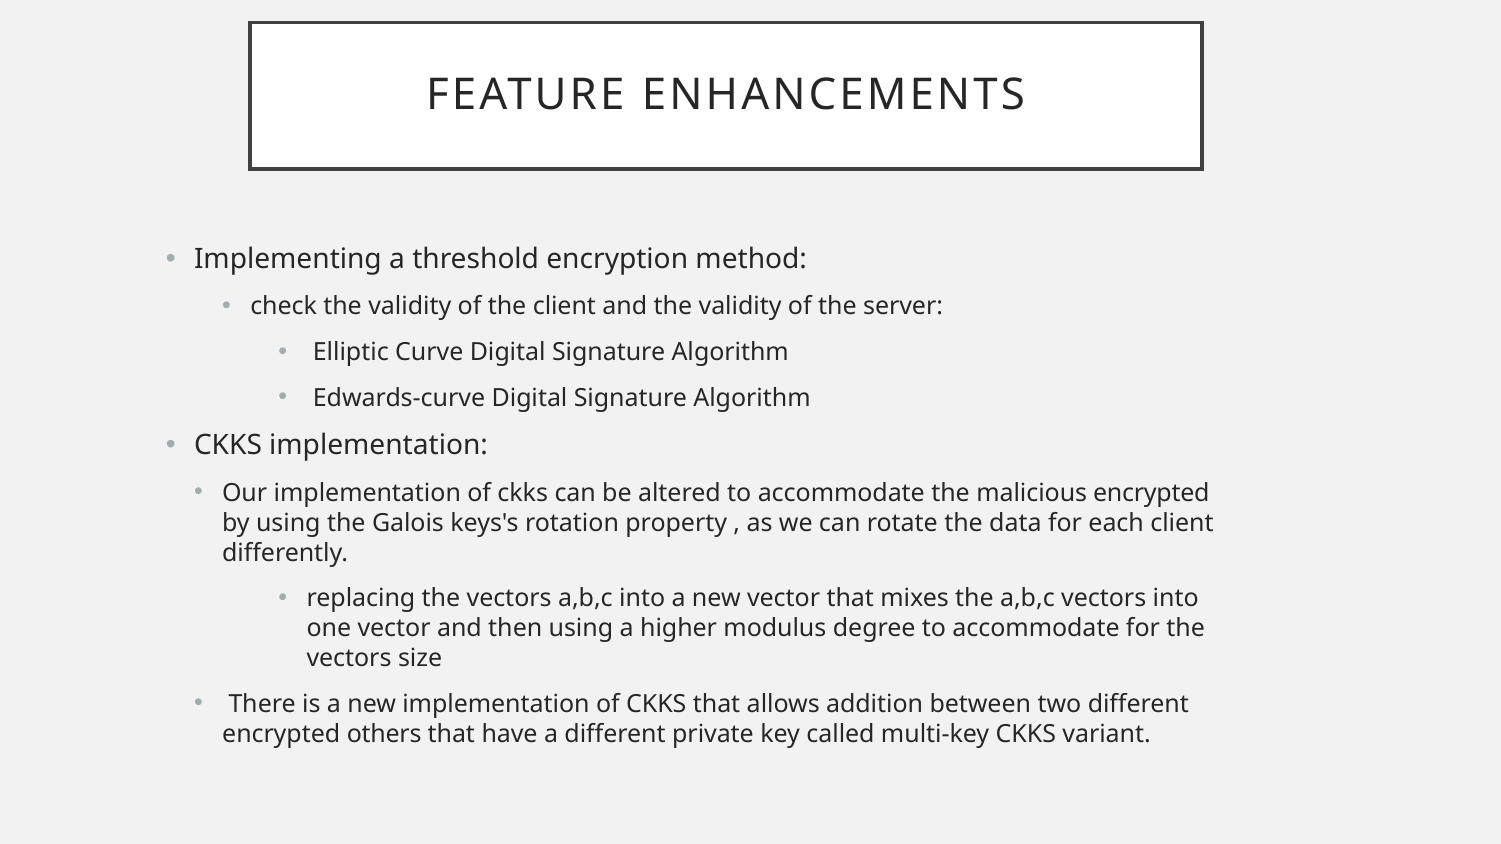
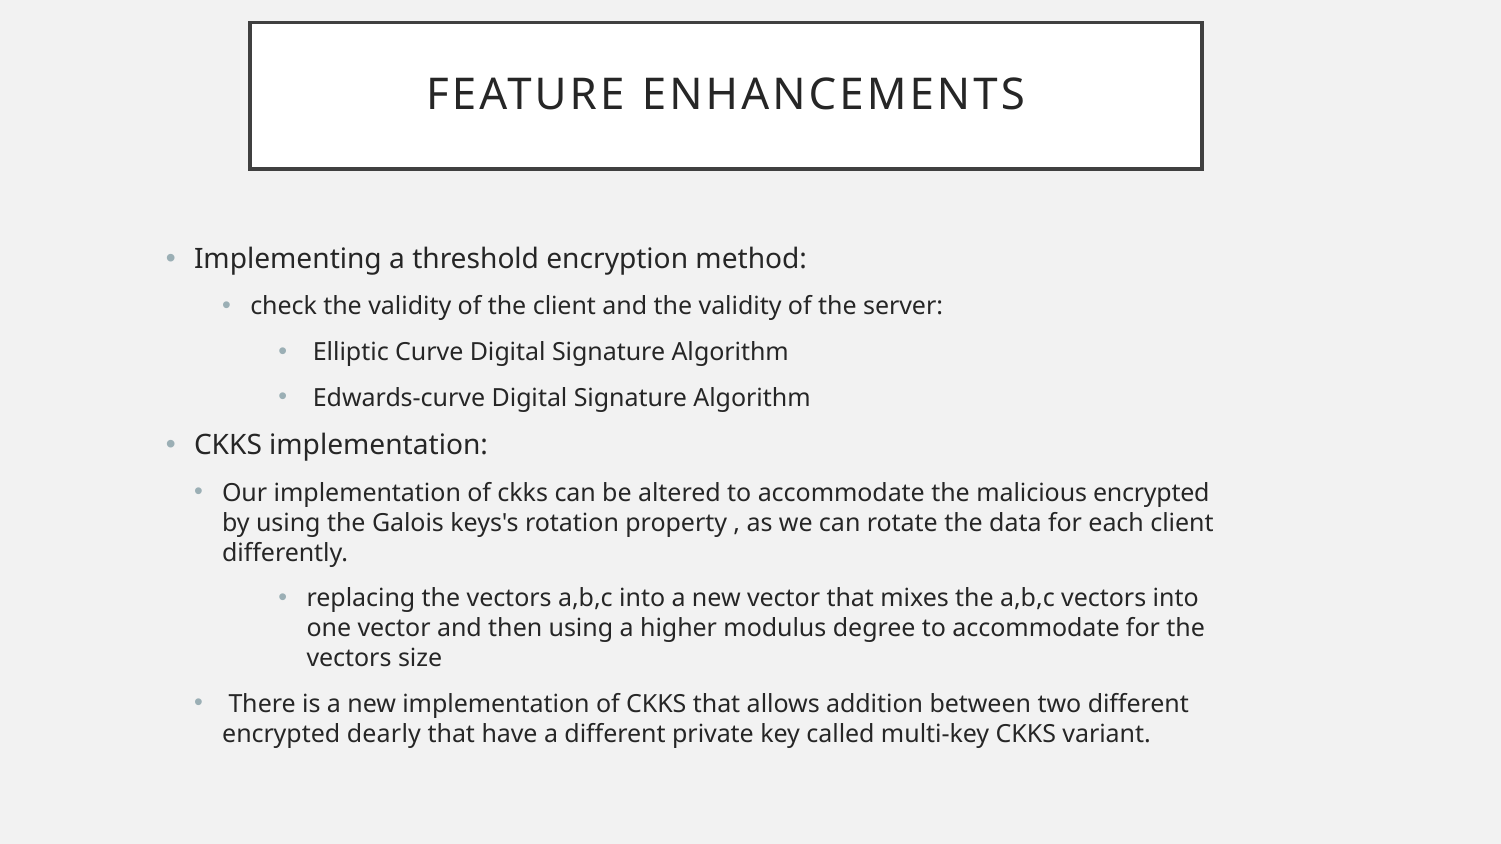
others: others -> dearly
